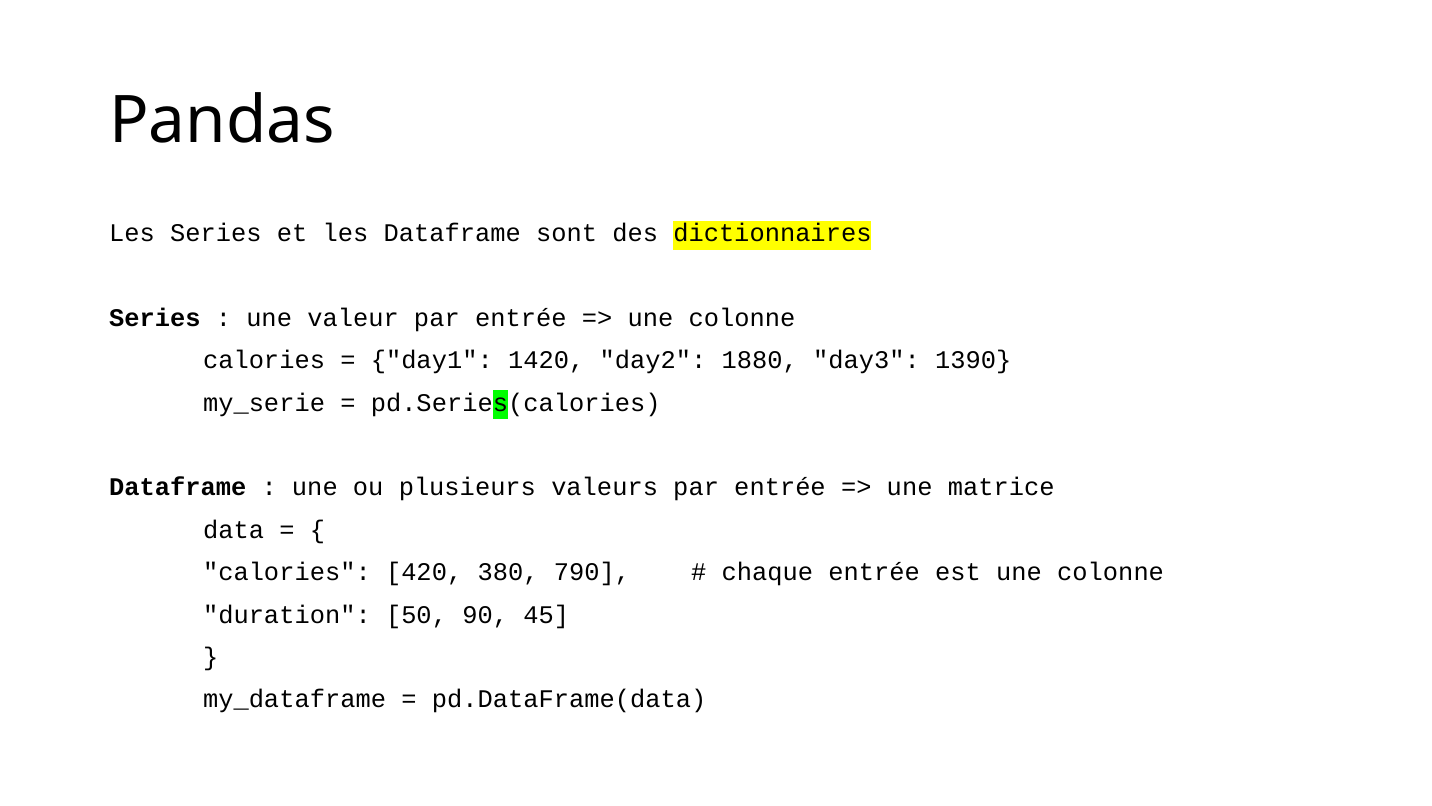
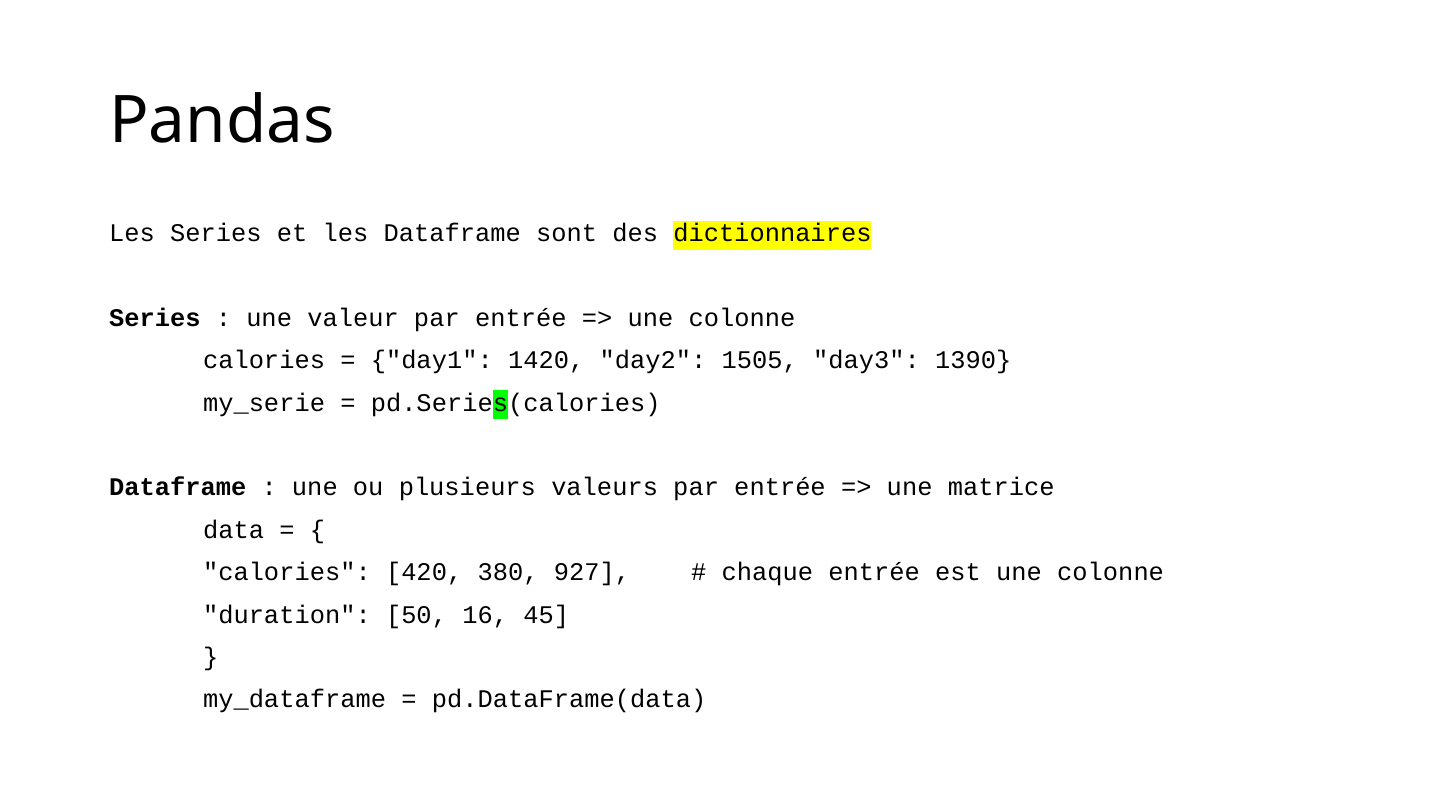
1880: 1880 -> 1505
790: 790 -> 927
90: 90 -> 16
